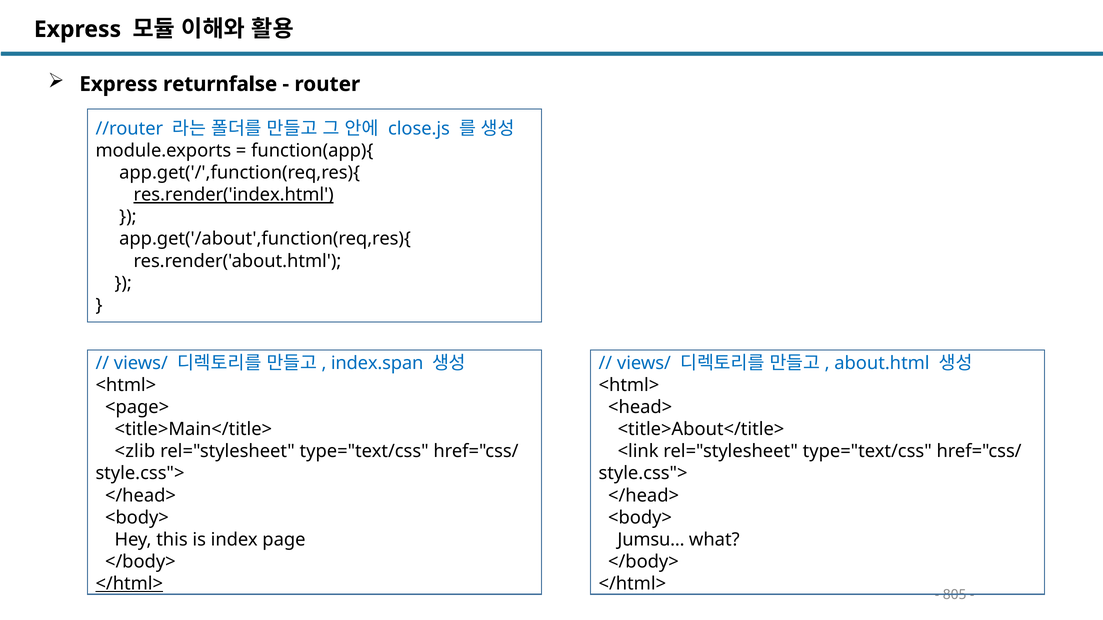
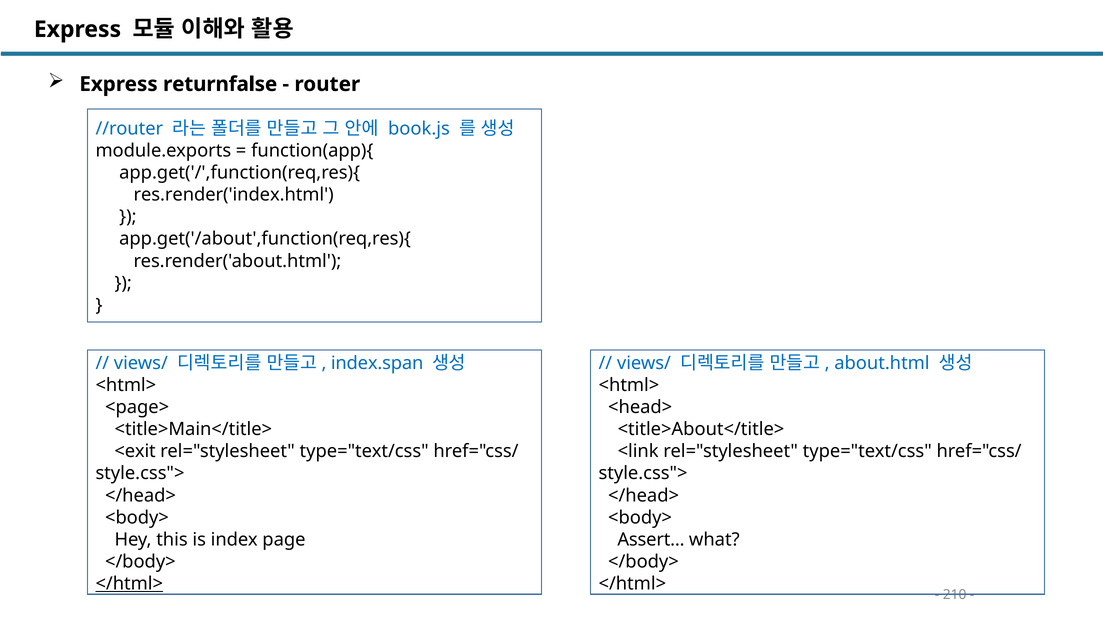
close.js: close.js -> book.js
res.render('index.html underline: present -> none
<zlib: <zlib -> <exit
Jumsu: Jumsu -> Assert
805: 805 -> 210
